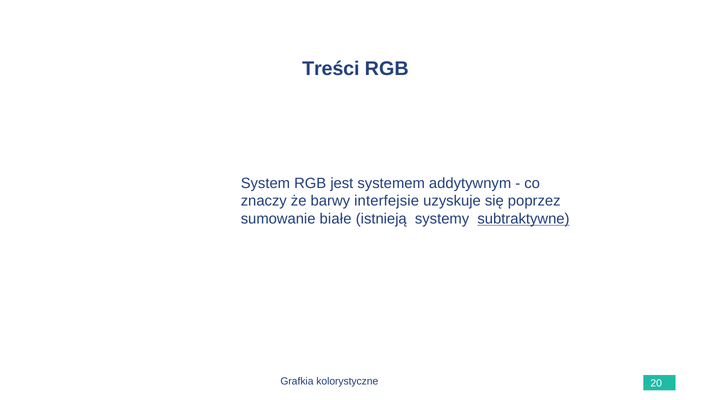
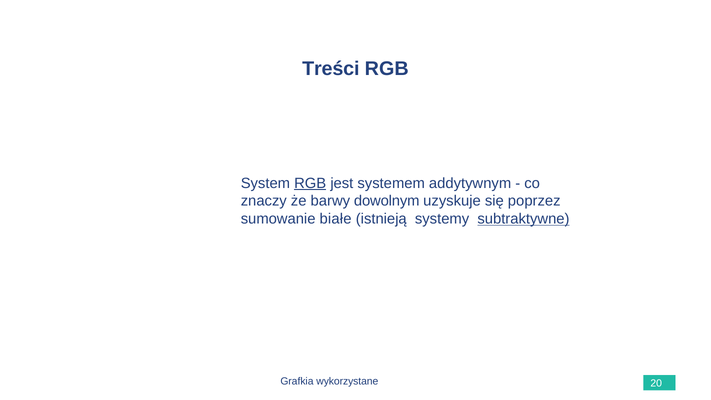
RGB at (310, 183) underline: none -> present
interfejsie: interfejsie -> dowolnym
kolorystyczne: kolorystyczne -> wykorzystane
